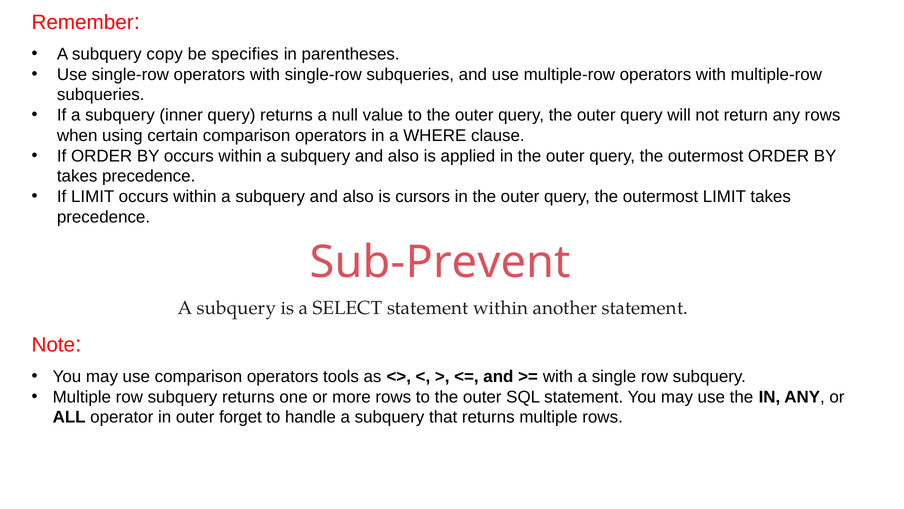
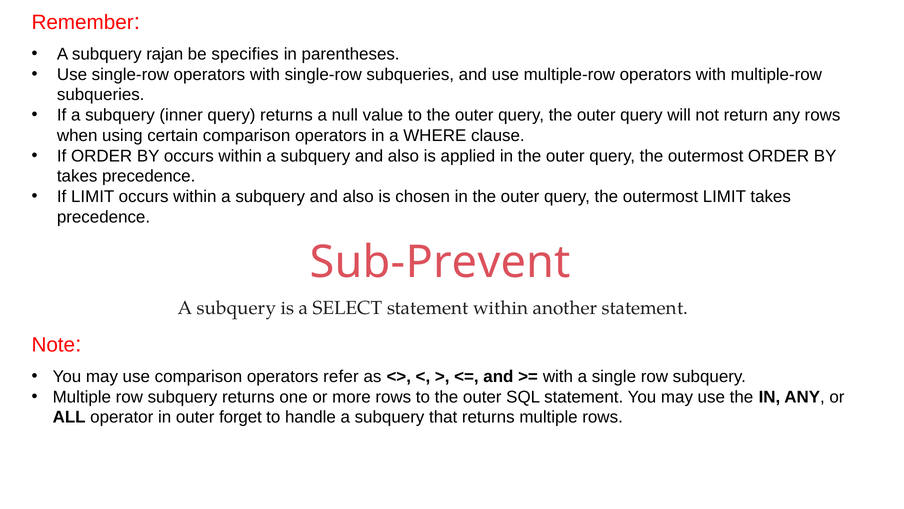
copy: copy -> rajan
cursors: cursors -> chosen
tools: tools -> refer
